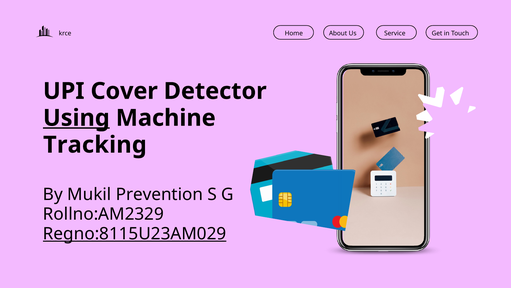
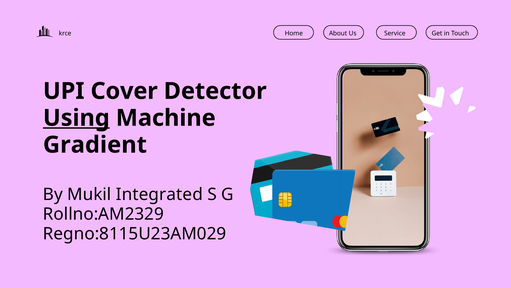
Tracking: Tracking -> Gradient
Prevention: Prevention -> Integrated
Regno:8115U23AM029 underline: present -> none
